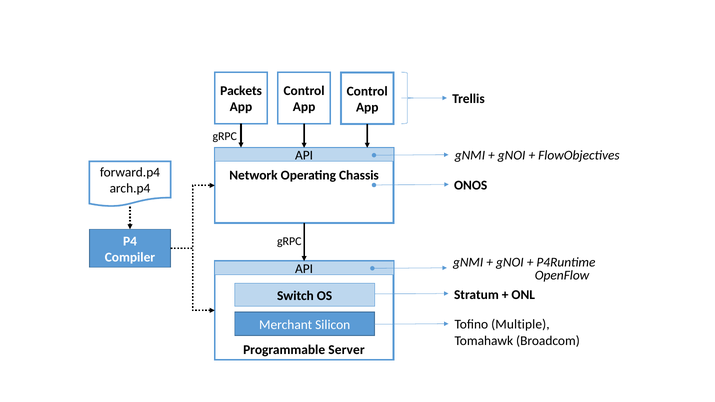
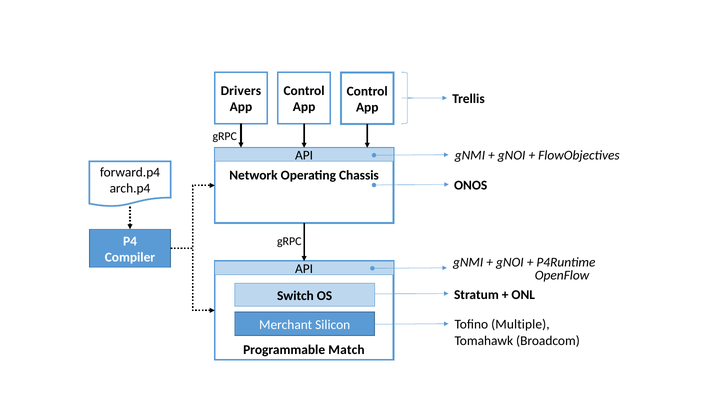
Packets: Packets -> Drivers
Server: Server -> Match
